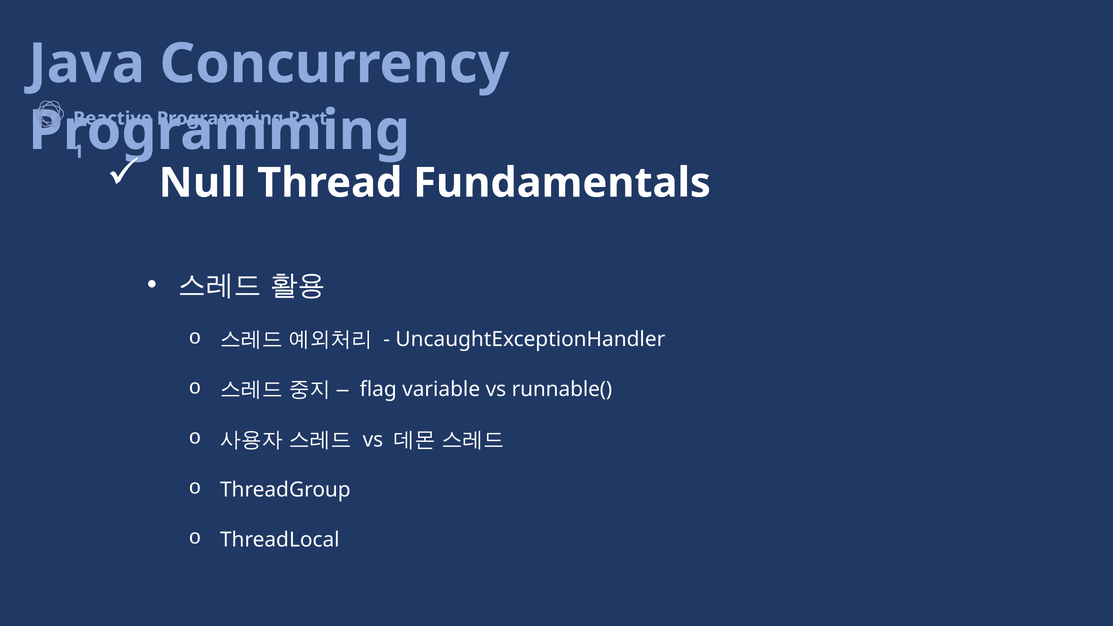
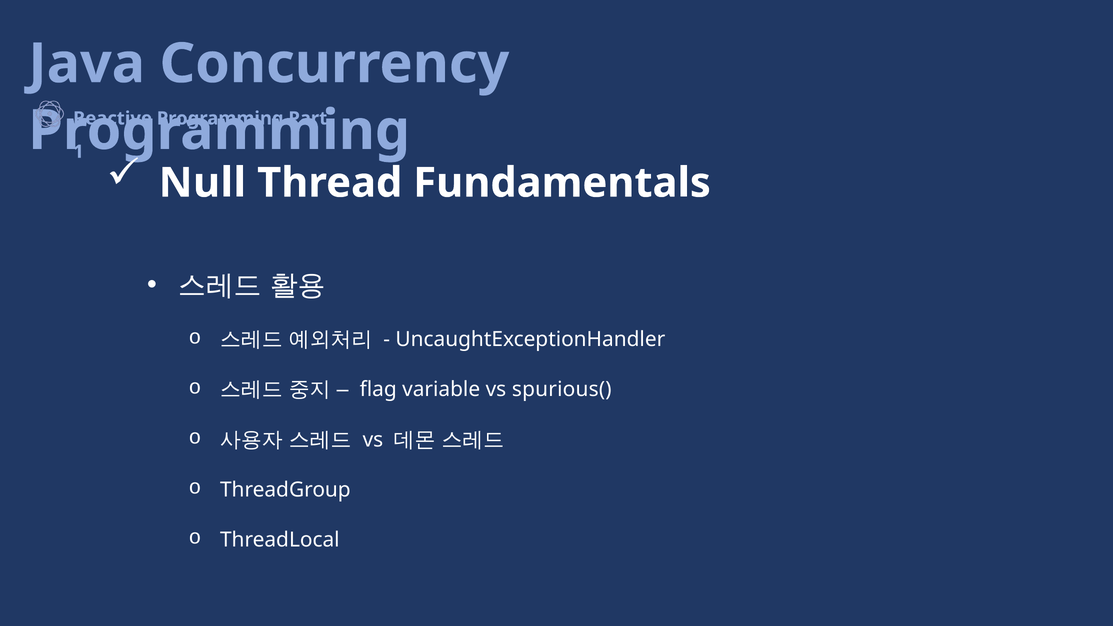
runnable(: runnable( -> spurious(
